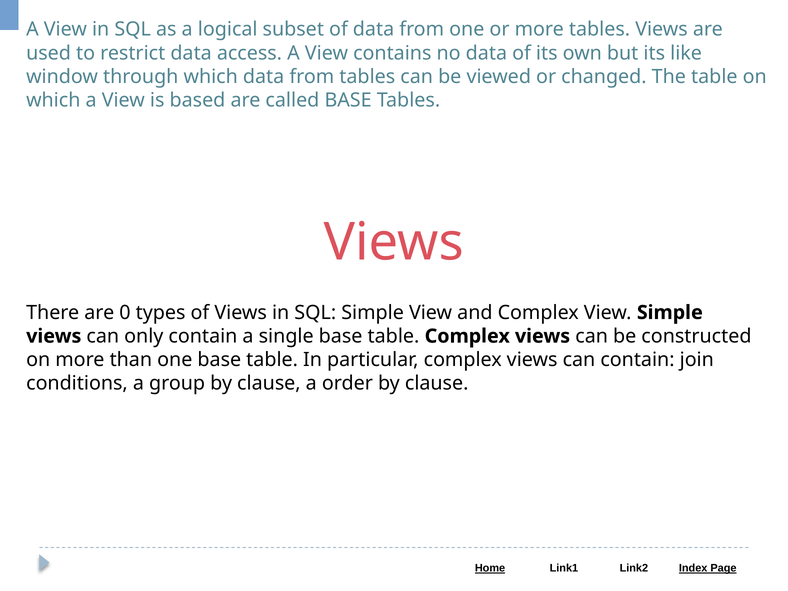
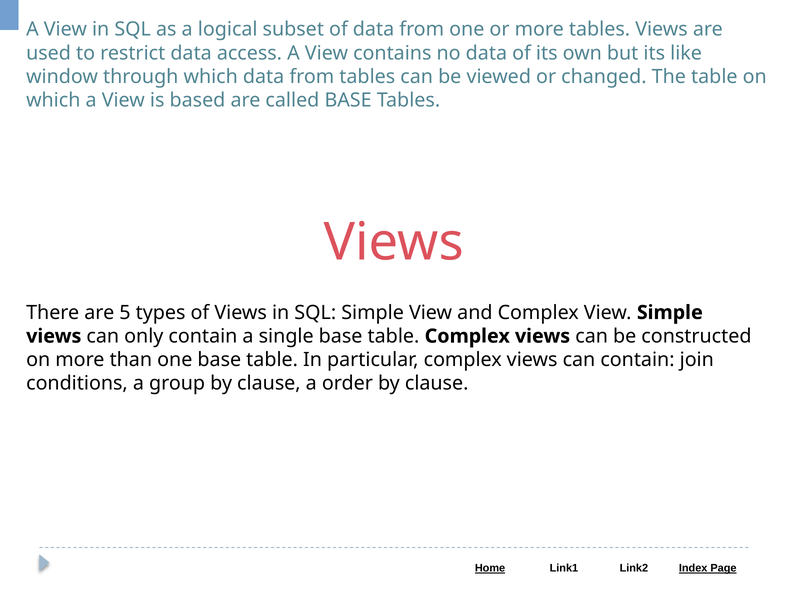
0: 0 -> 5
